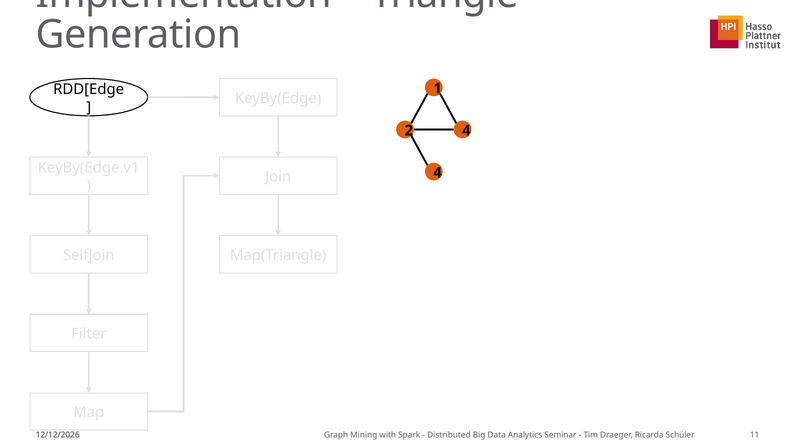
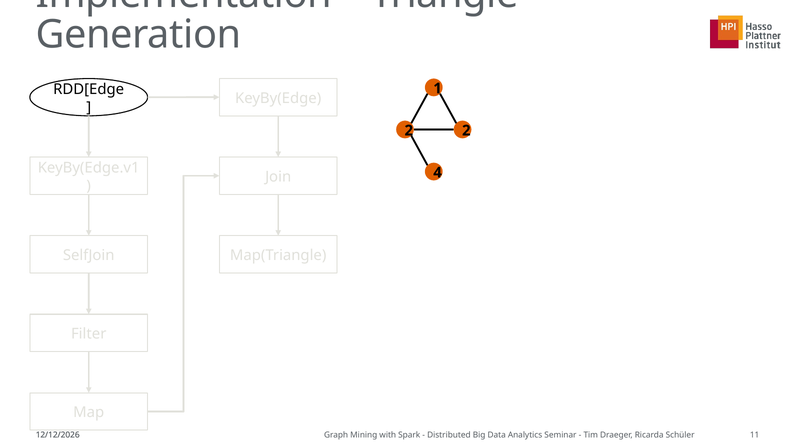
2 4: 4 -> 2
